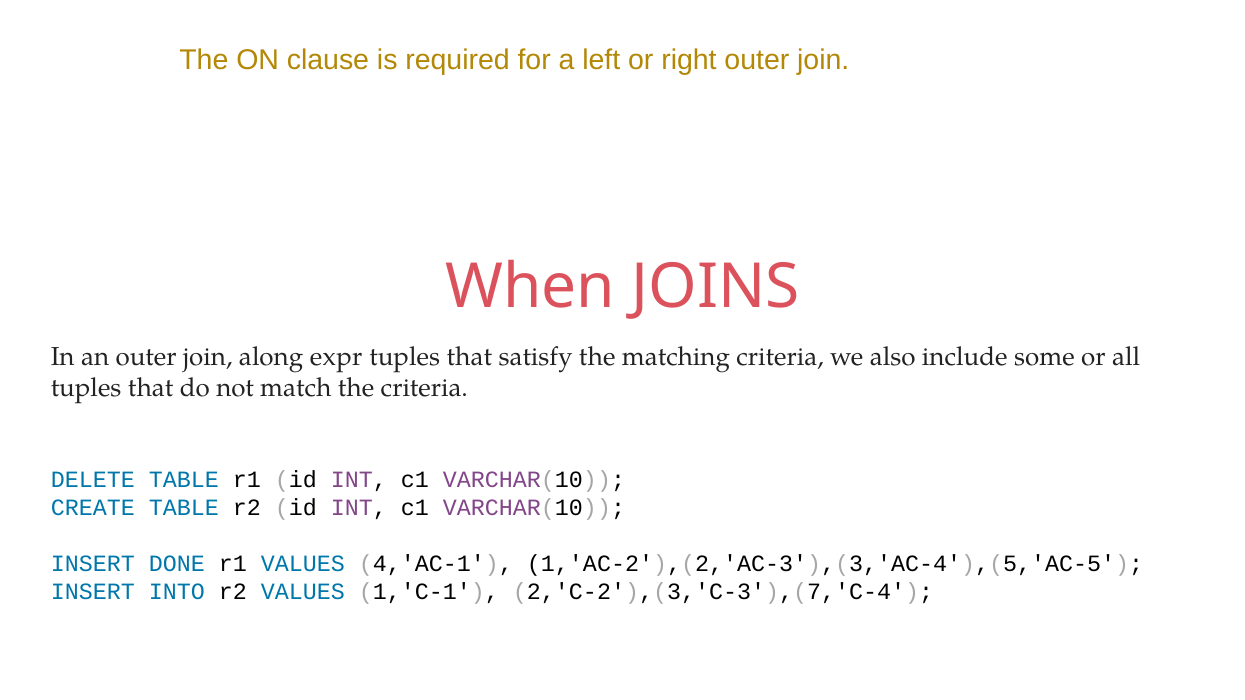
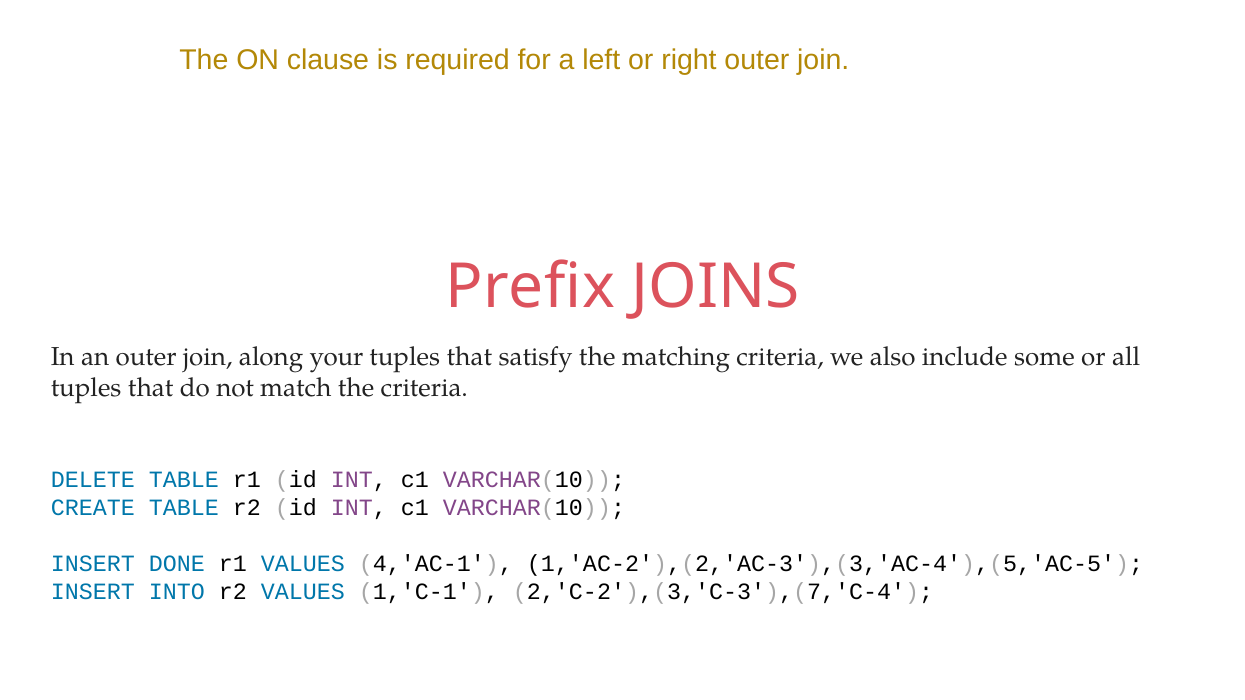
When: When -> Prefix
expr: expr -> your
